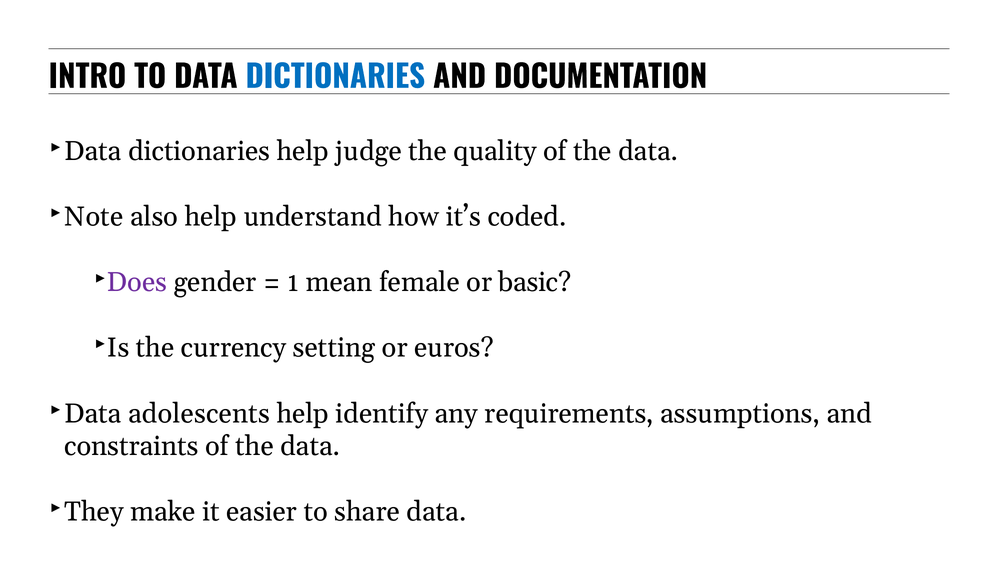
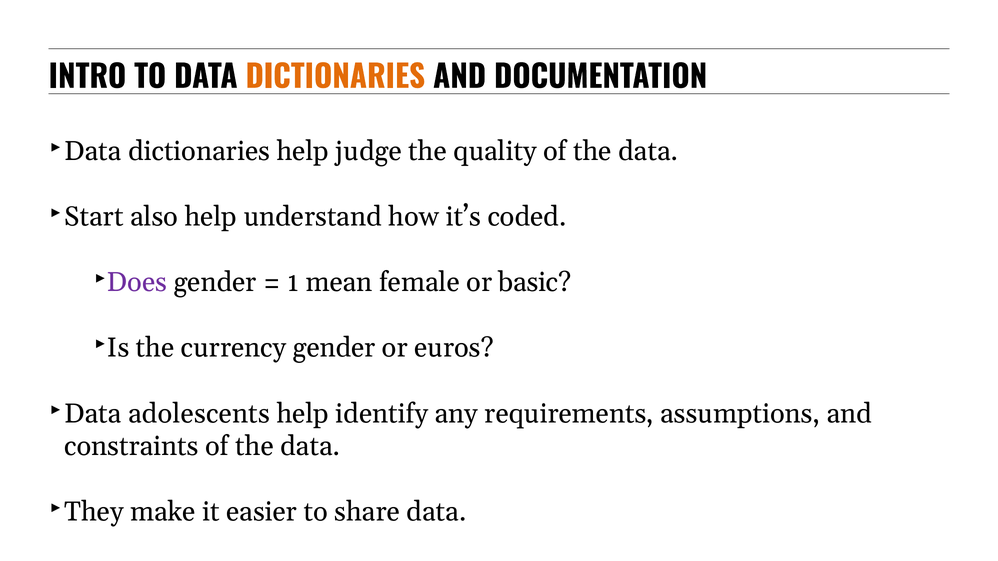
DICTIONARIES at (335, 77) colour: blue -> orange
Note: Note -> Start
currency setting: setting -> gender
